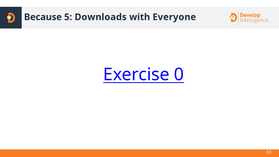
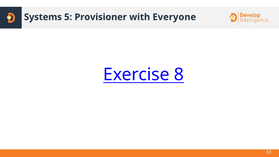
Because: Because -> Systems
Downloads: Downloads -> Provisioner
0: 0 -> 8
